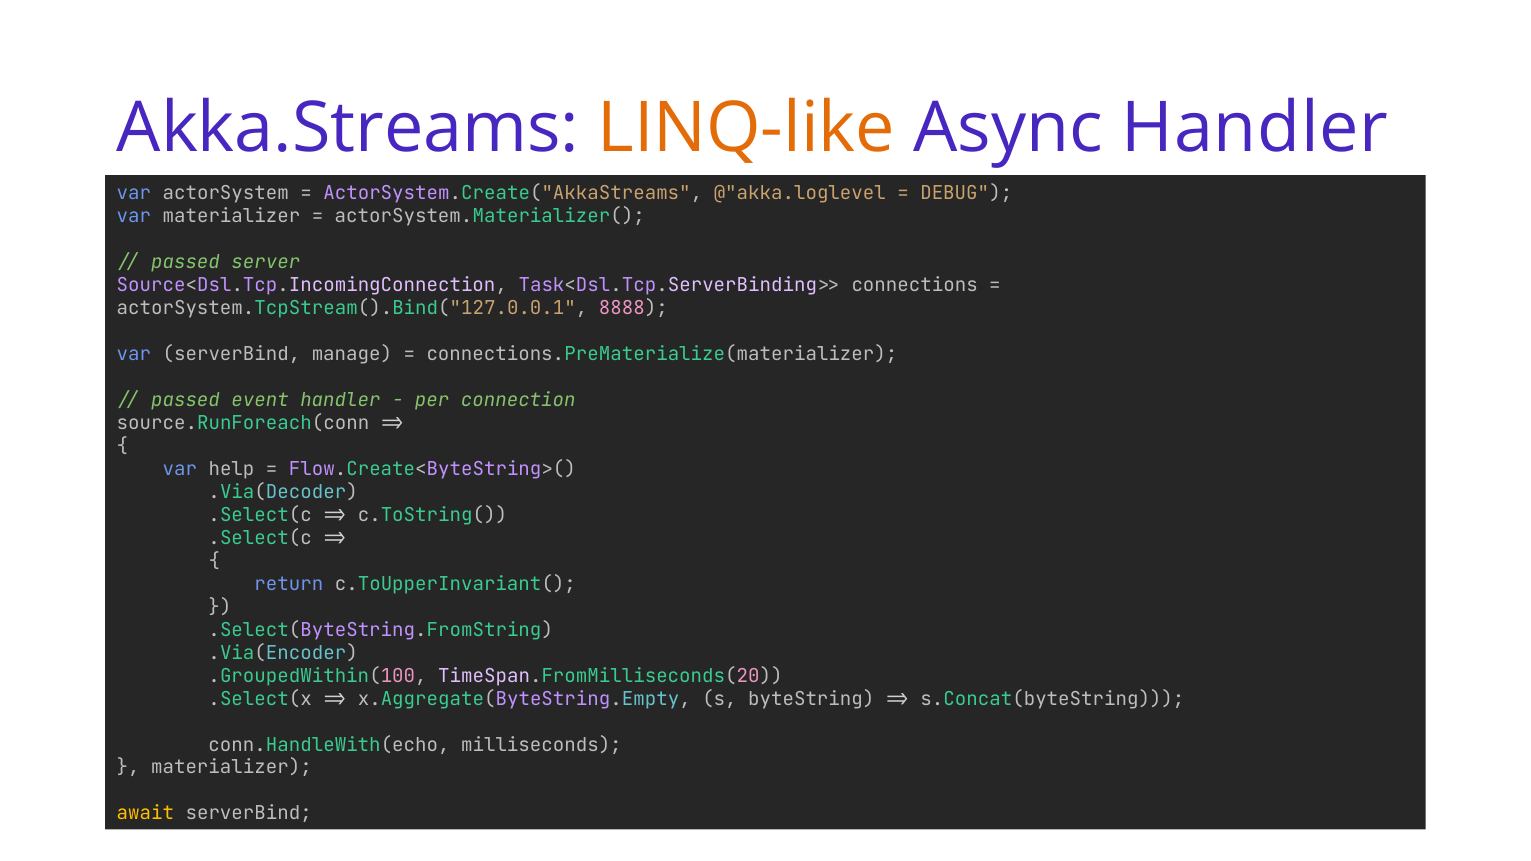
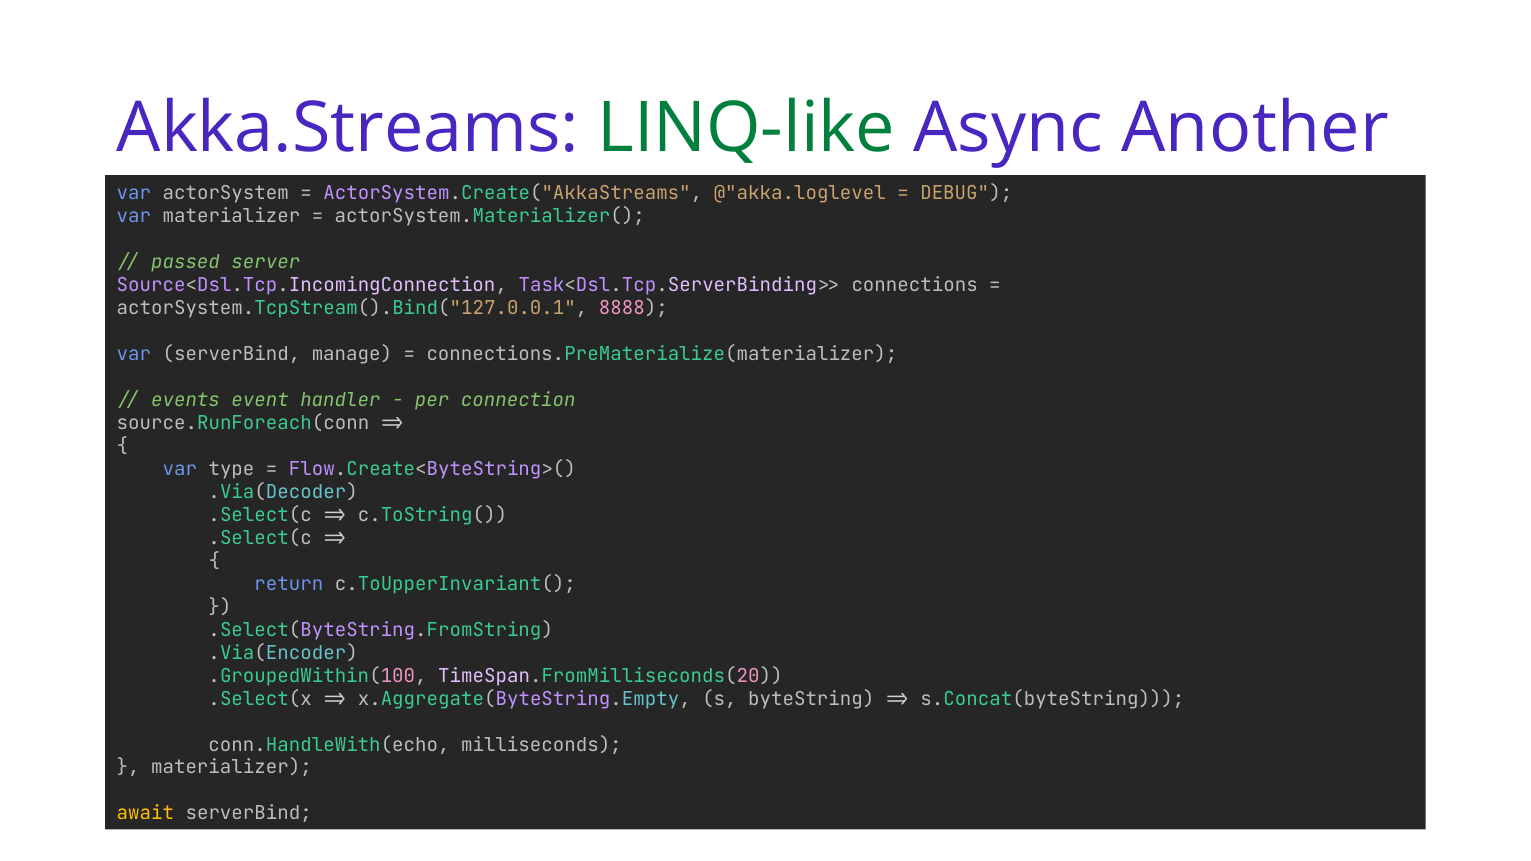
LINQ-like colour: orange -> green
Async Handler: Handler -> Another
passed at (186, 400): passed -> events
help: help -> type
